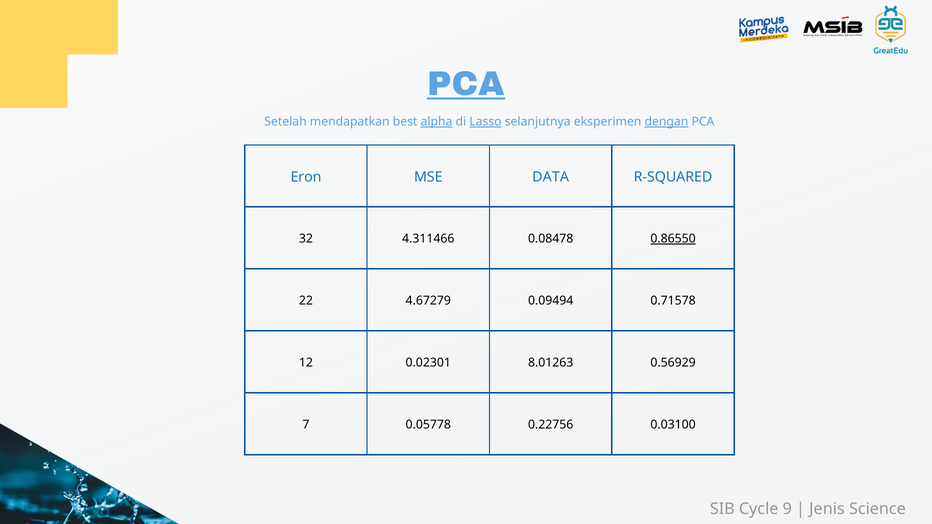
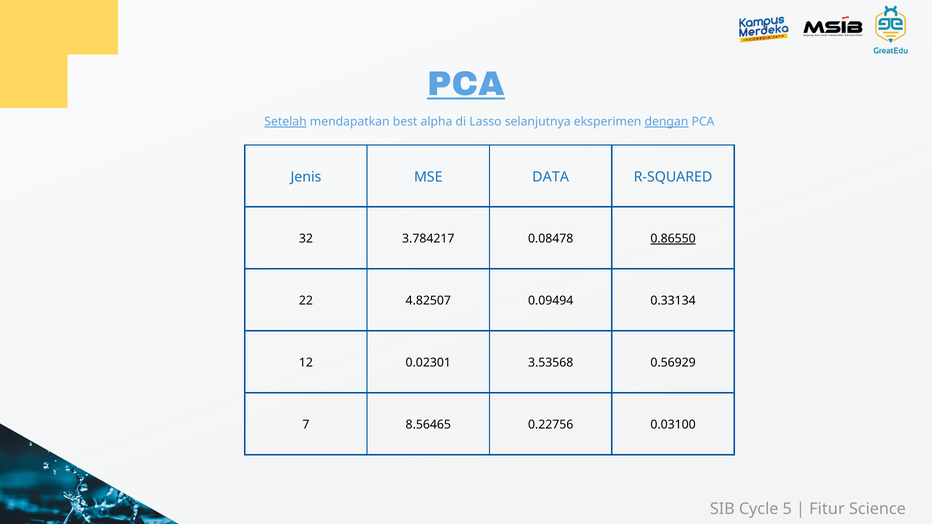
Setelah underline: none -> present
alpha underline: present -> none
Lasso underline: present -> none
Eron: Eron -> Jenis
4.311466: 4.311466 -> 3.784217
4.67279: 4.67279 -> 4.82507
0.71578: 0.71578 -> 0.33134
8.01263: 8.01263 -> 3.53568
0.05778: 0.05778 -> 8.56465
9: 9 -> 5
Jenis: Jenis -> Fitur
